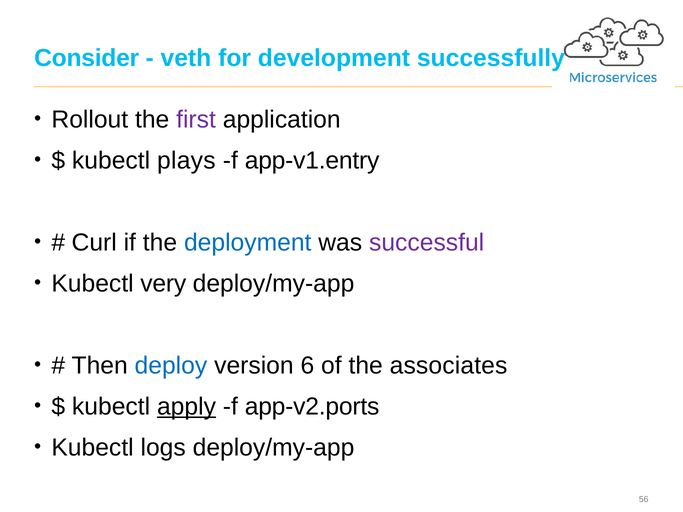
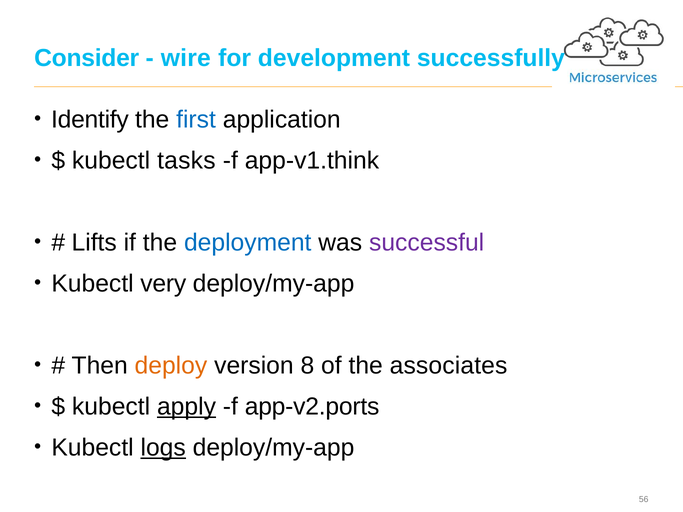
veth: veth -> wire
Rollout: Rollout -> Identify
first colour: purple -> blue
plays: plays -> tasks
app-v1.entry: app-v1.entry -> app-v1.think
Curl: Curl -> Lifts
deploy colour: blue -> orange
6: 6 -> 8
logs underline: none -> present
